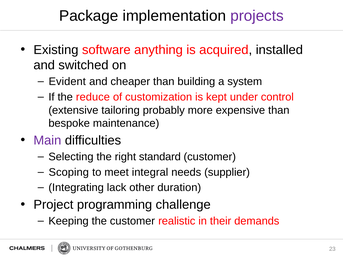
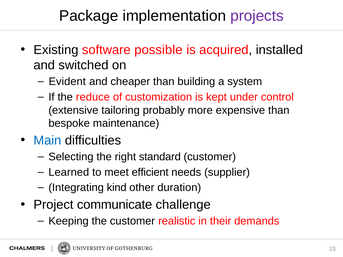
anything: anything -> possible
Main colour: purple -> blue
Scoping: Scoping -> Learned
integral: integral -> efficient
lack: lack -> kind
programming: programming -> communicate
